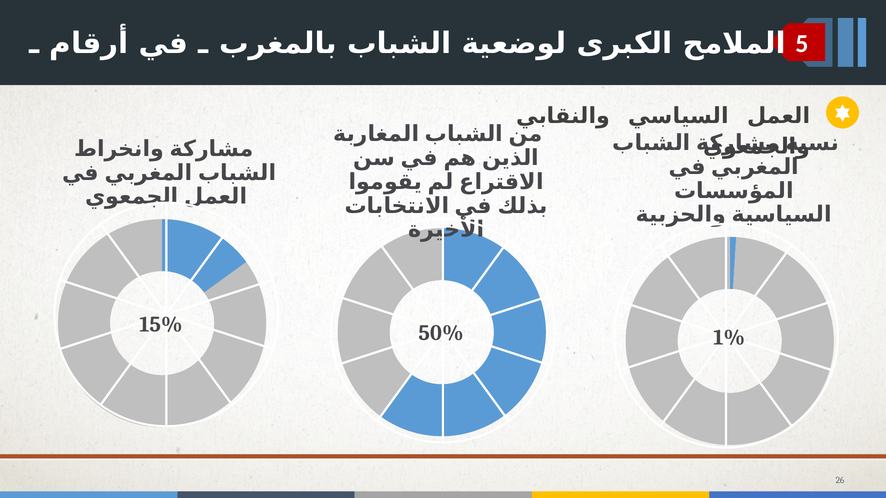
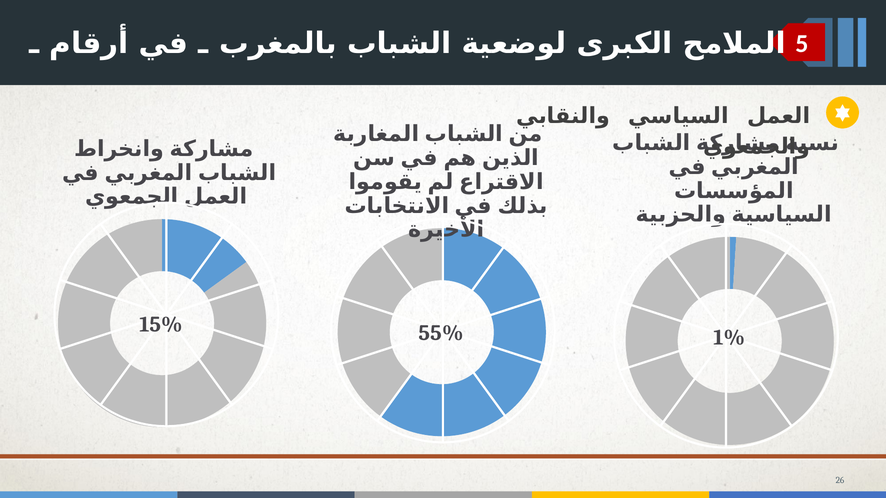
50%: 50% -> 55%
